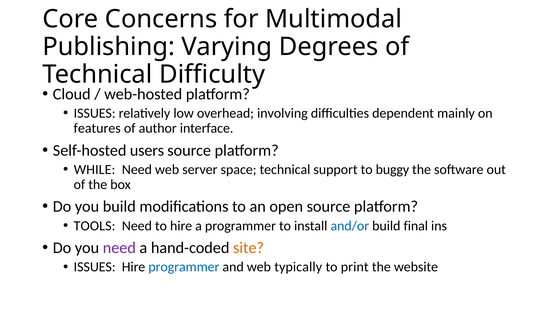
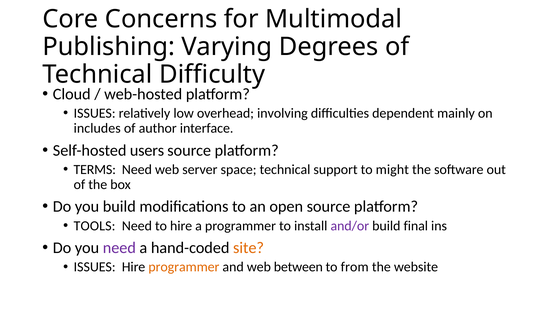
features: features -> includes
WHILE: WHILE -> TERMS
buggy: buggy -> might
and/or colour: blue -> purple
programmer at (184, 267) colour: blue -> orange
typically: typically -> between
print: print -> from
